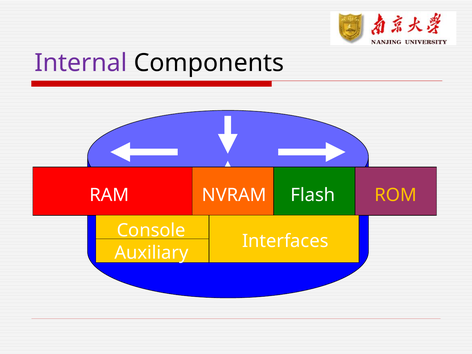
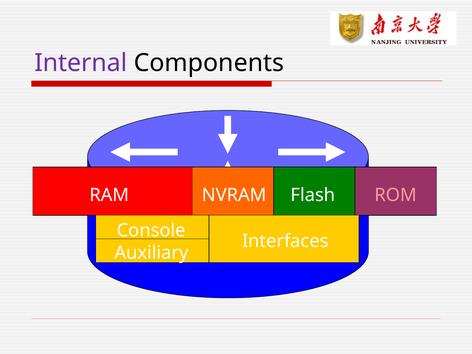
ROM colour: yellow -> pink
